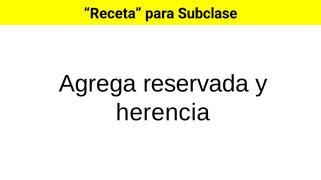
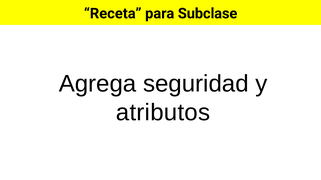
reservada: reservada -> seguridad
herencia: herencia -> atributos
